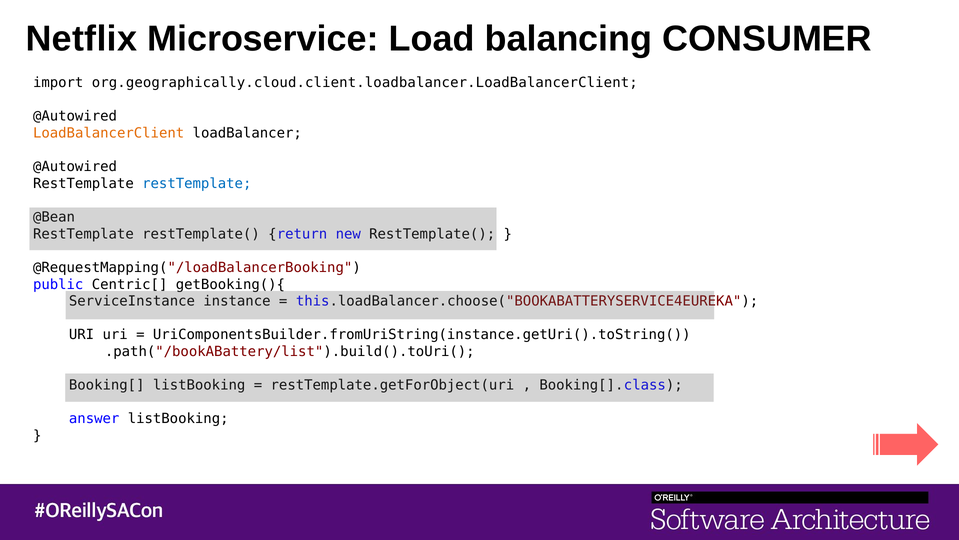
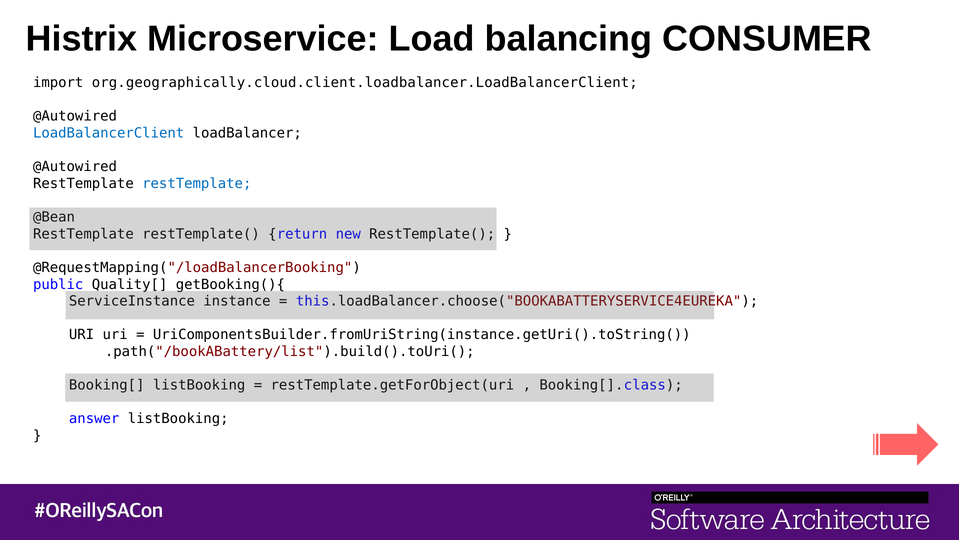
Netflix: Netflix -> Histrix
LoadBalancerClient colour: orange -> blue
Centric[: Centric[ -> Quality[
